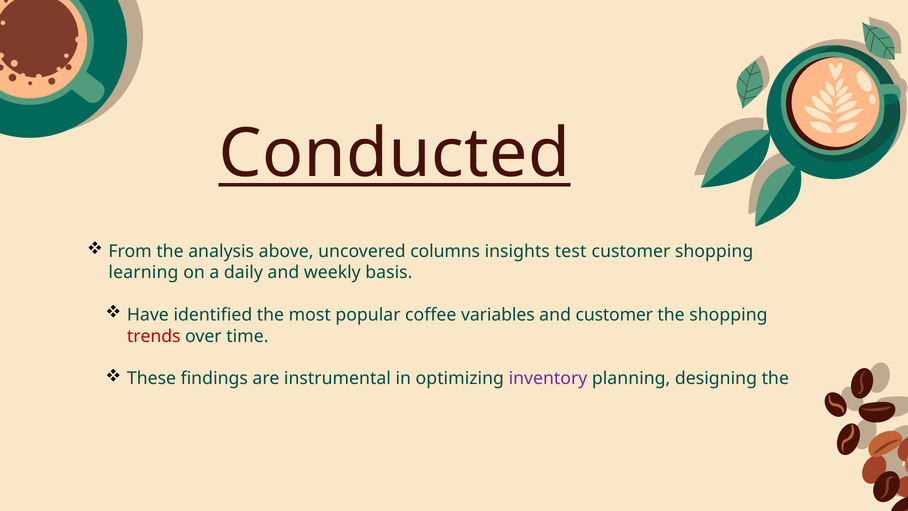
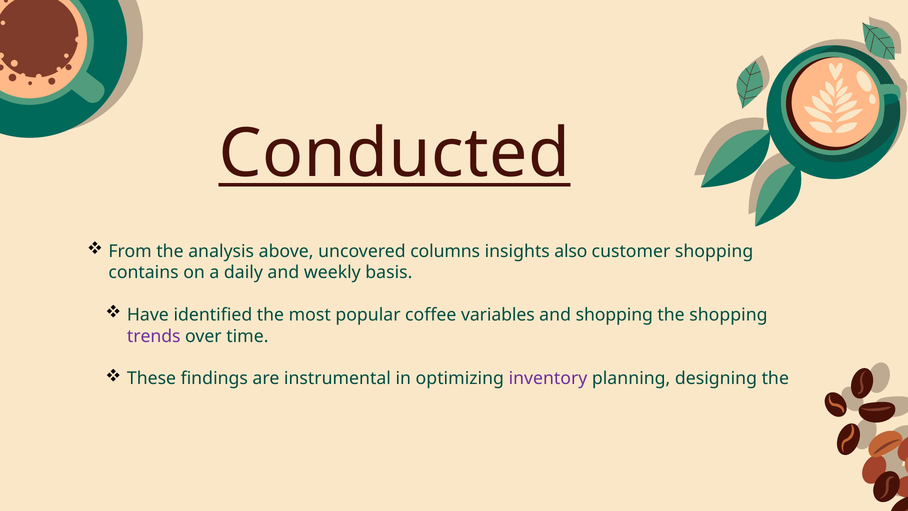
test: test -> also
learning: learning -> contains
and customer: customer -> shopping
trends colour: red -> purple
